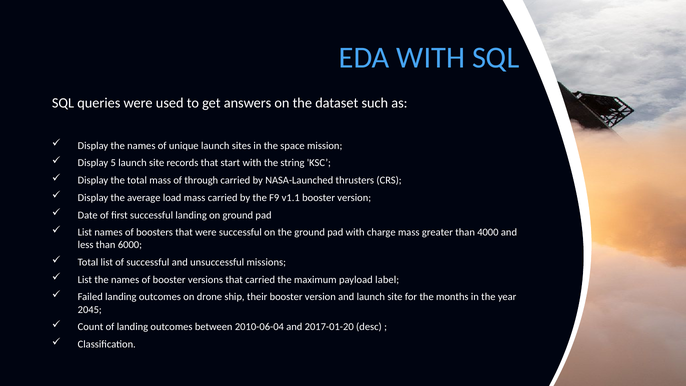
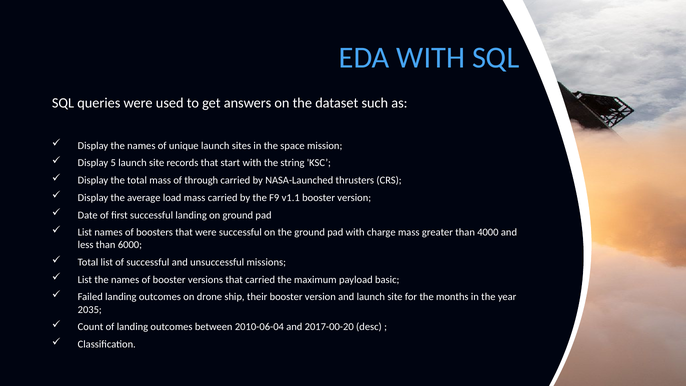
label: label -> basic
2045: 2045 -> 2035
2017-01-20: 2017-01-20 -> 2017-00-20
